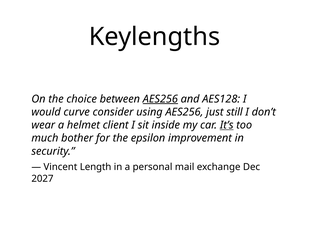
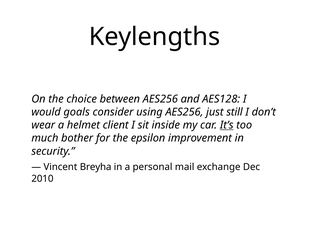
AES256 at (160, 99) underline: present -> none
curve: curve -> goals
Length: Length -> Breyha
2027: 2027 -> 2010
